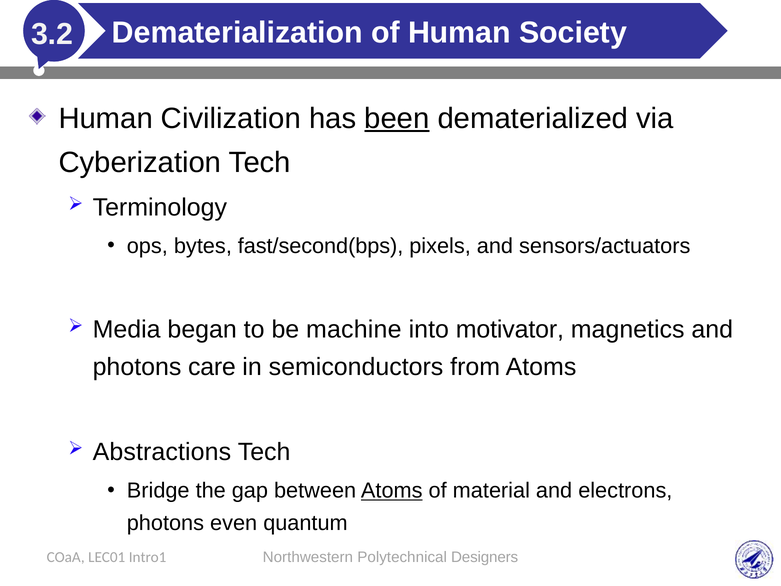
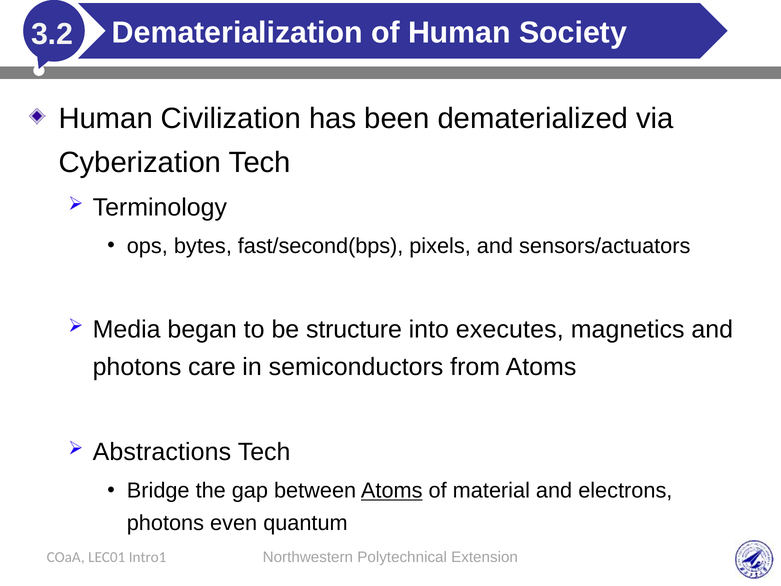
been underline: present -> none
machine: machine -> structure
motivator: motivator -> executes
Designers: Designers -> Extension
